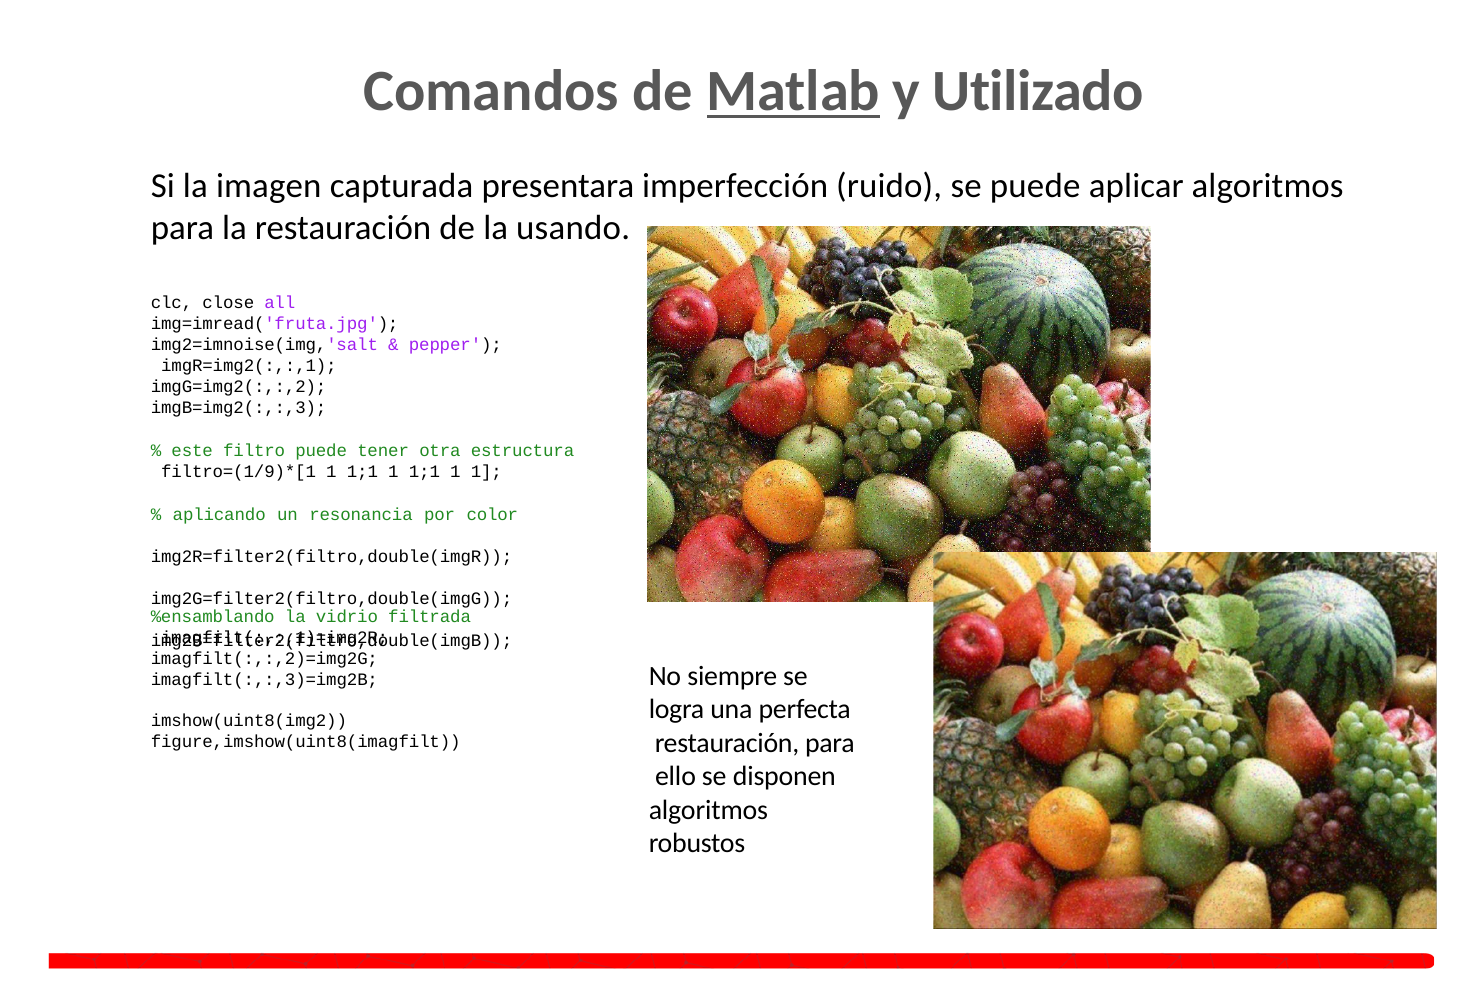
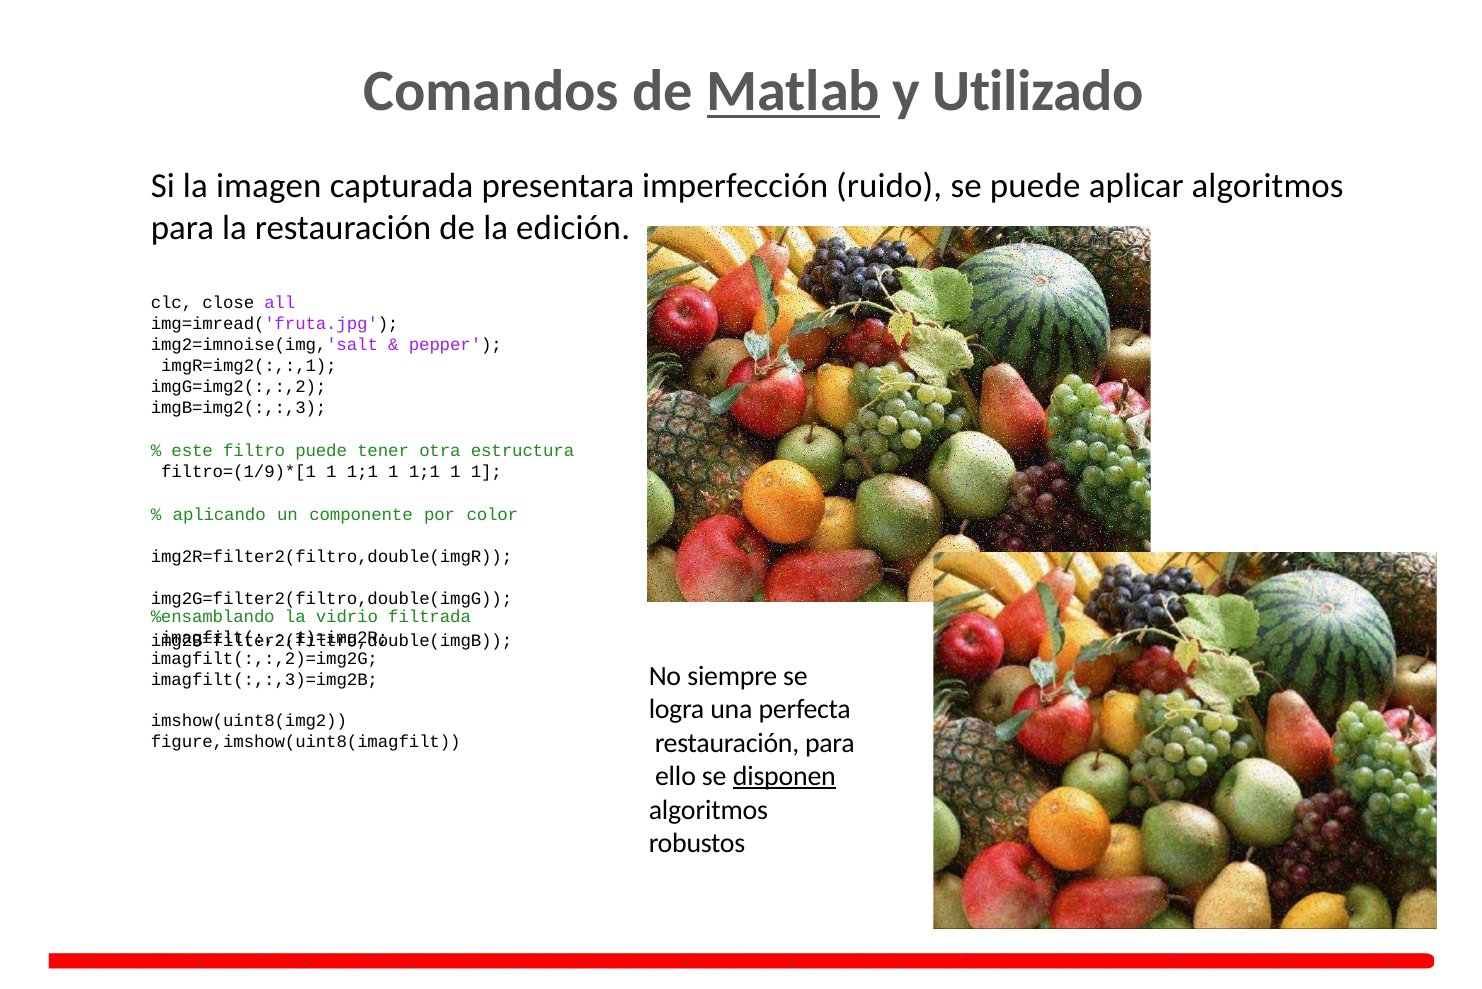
usando: usando -> edición
resonancia: resonancia -> componente
disponen underline: none -> present
